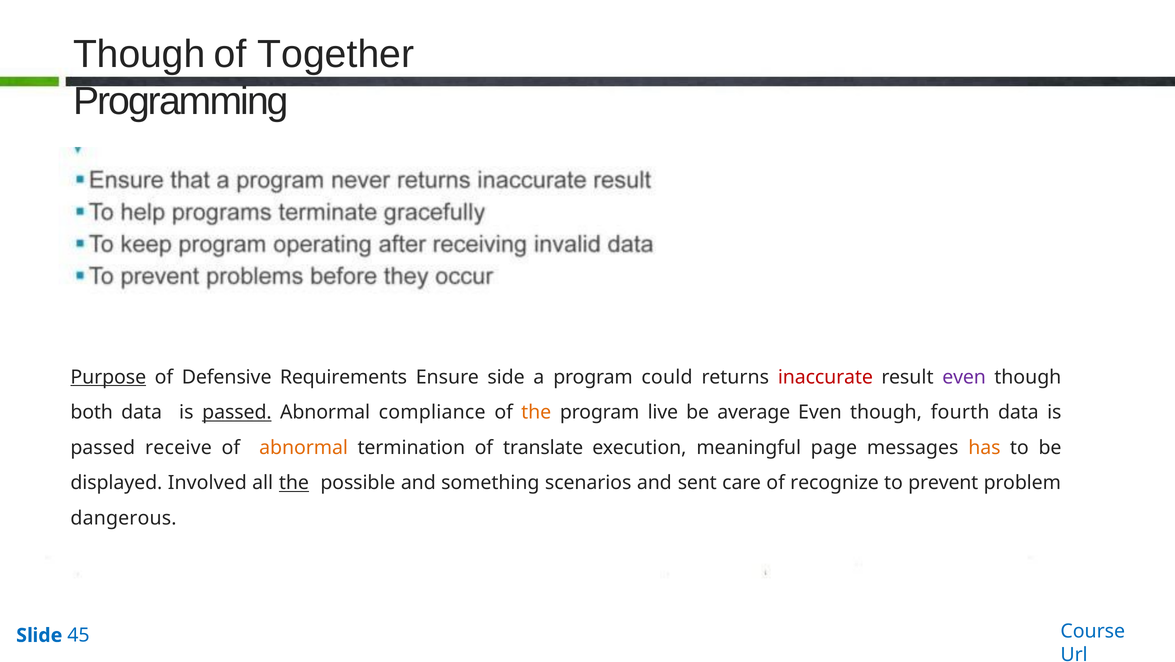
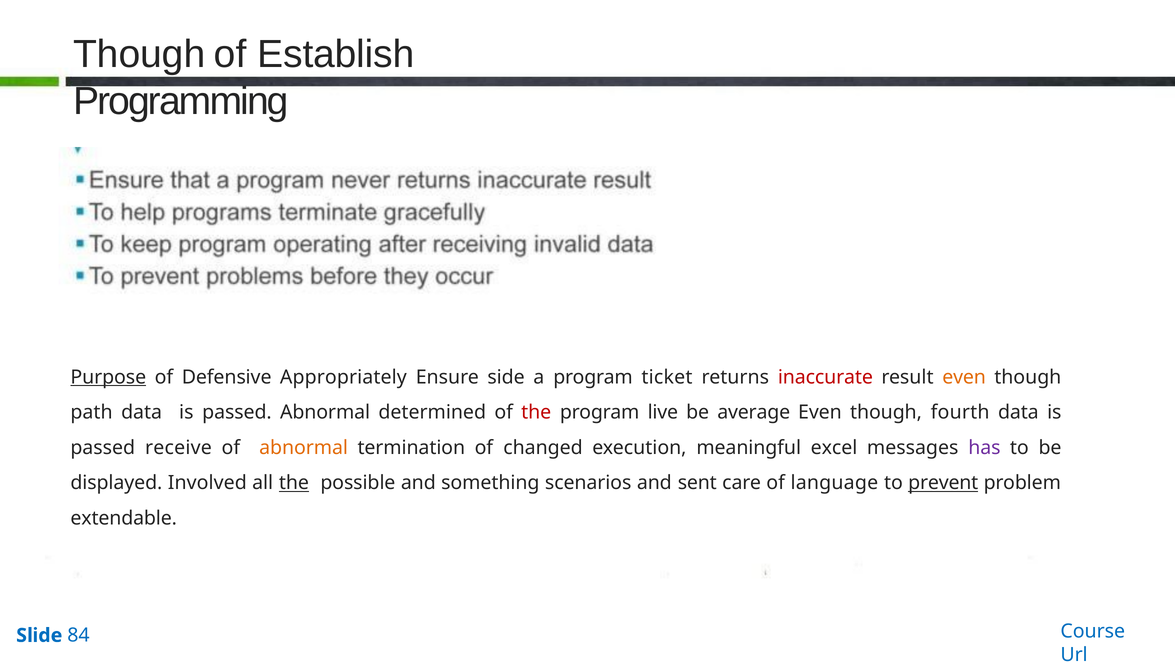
Together: Together -> Establish
Requirements: Requirements -> Appropriately
could: could -> ticket
even at (964, 377) colour: purple -> orange
both: both -> path
passed at (237, 412) underline: present -> none
compliance: compliance -> determined
the at (536, 412) colour: orange -> red
translate: translate -> changed
page: page -> excel
has colour: orange -> purple
recognize: recognize -> language
prevent underline: none -> present
dangerous: dangerous -> extendable
45: 45 -> 84
